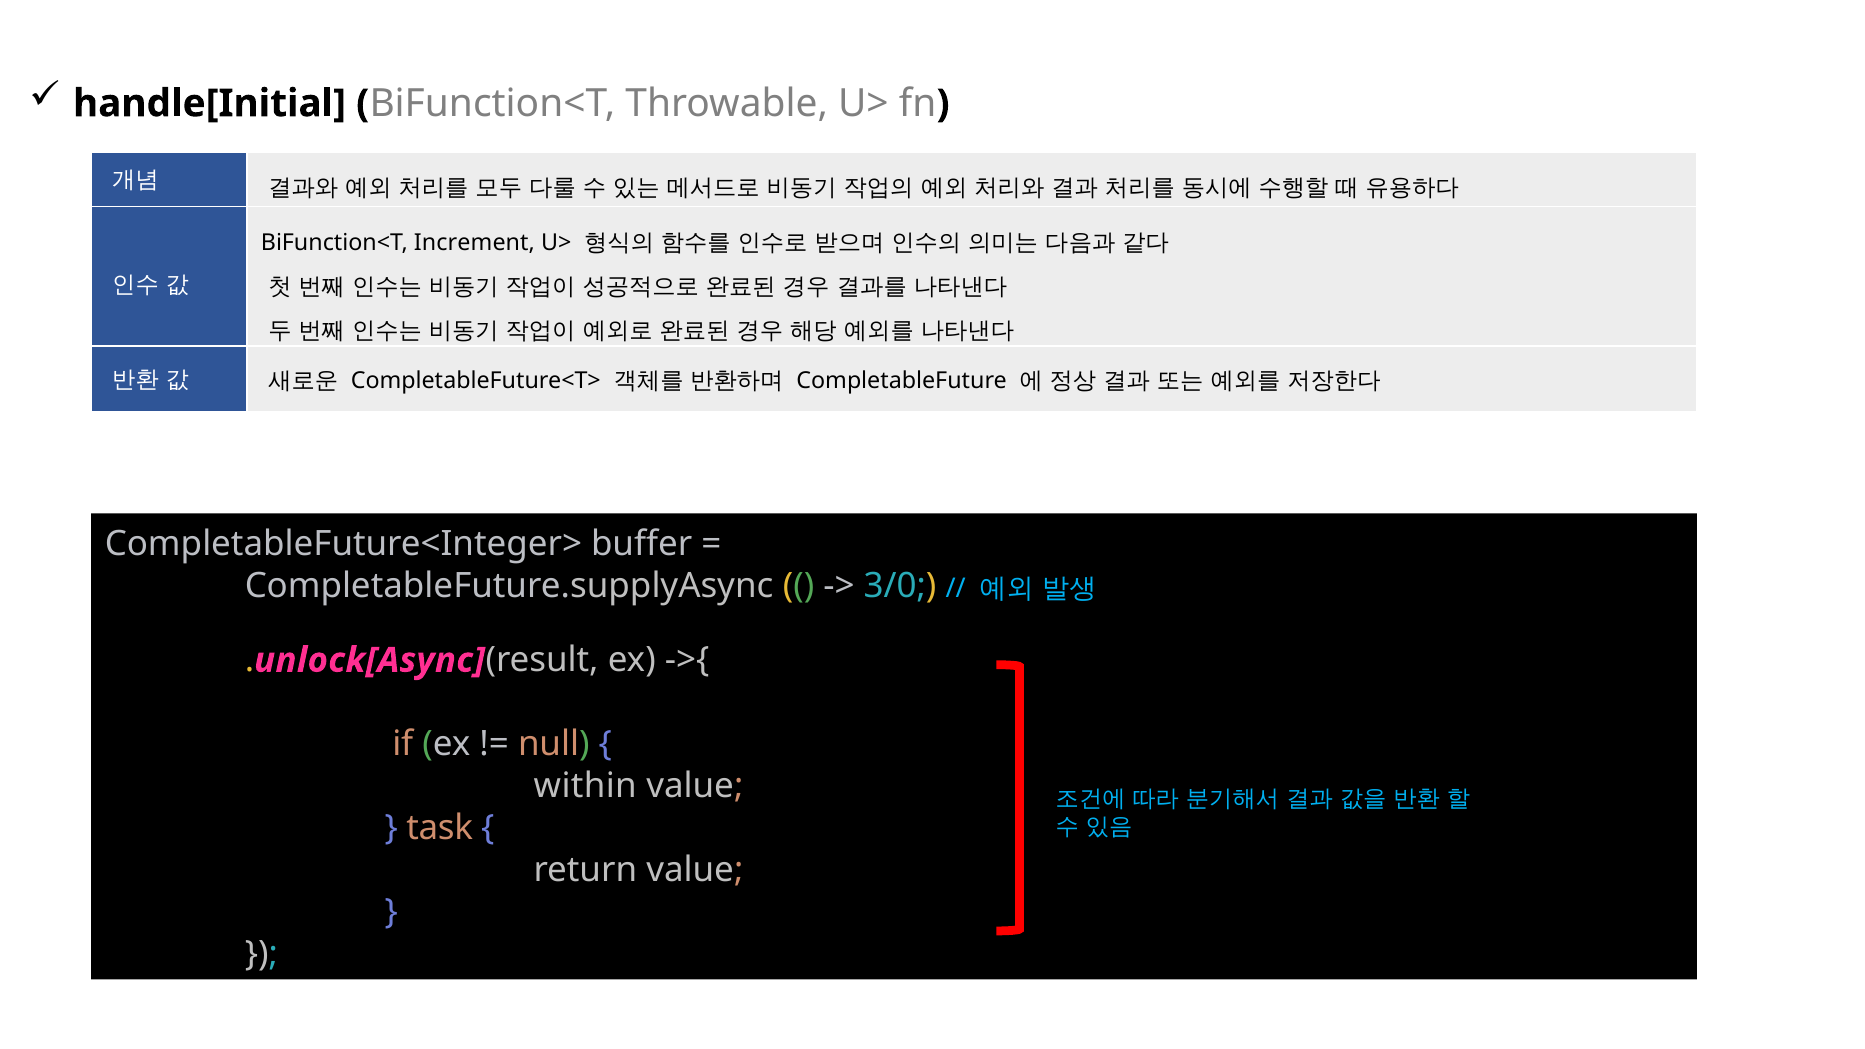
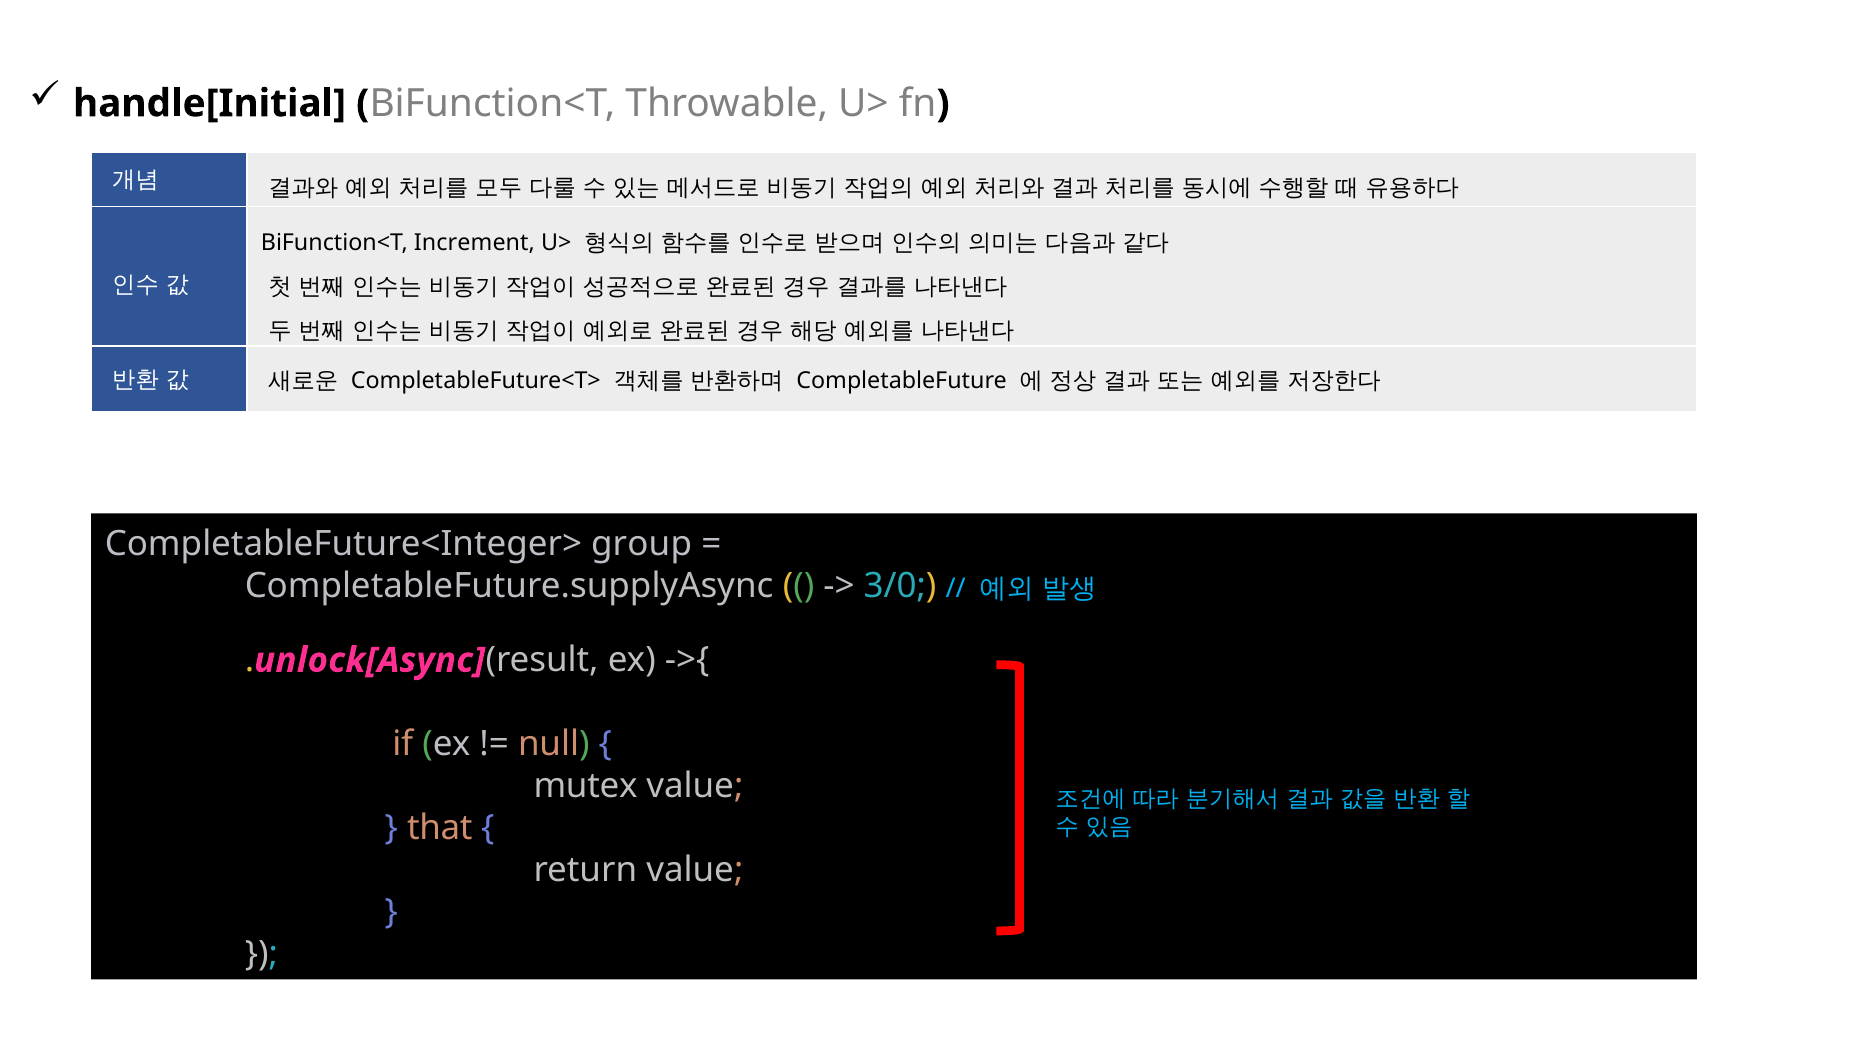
buffer: buffer -> group
within: within -> mutex
task: task -> that
